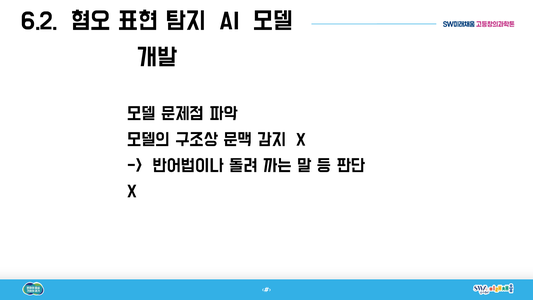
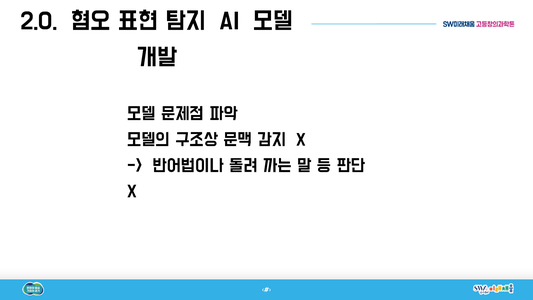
6.2: 6.2 -> 2.0
